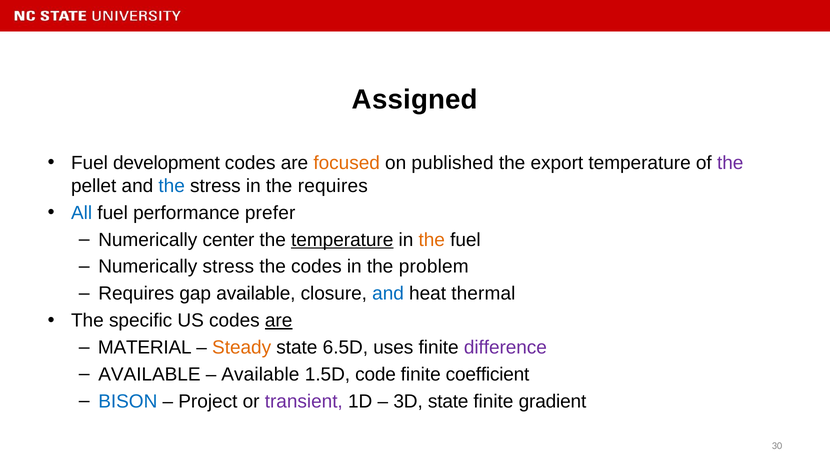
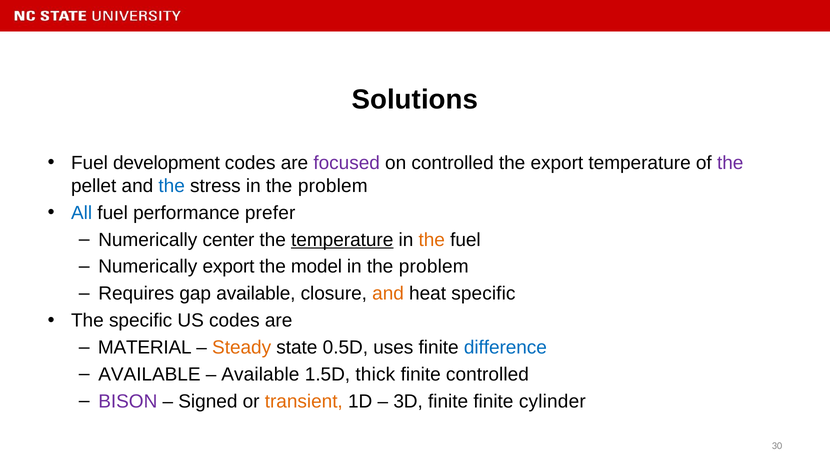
Assigned: Assigned -> Solutions
focused colour: orange -> purple
on published: published -> controlled
stress in the requires: requires -> problem
Numerically stress: stress -> export
the codes: codes -> model
and at (388, 294) colour: blue -> orange
heat thermal: thermal -> specific
are at (279, 321) underline: present -> none
6.5D: 6.5D -> 0.5D
difference colour: purple -> blue
code: code -> thick
finite coefficient: coefficient -> controlled
BISON colour: blue -> purple
Project: Project -> Signed
transient colour: purple -> orange
3D state: state -> finite
gradient: gradient -> cylinder
